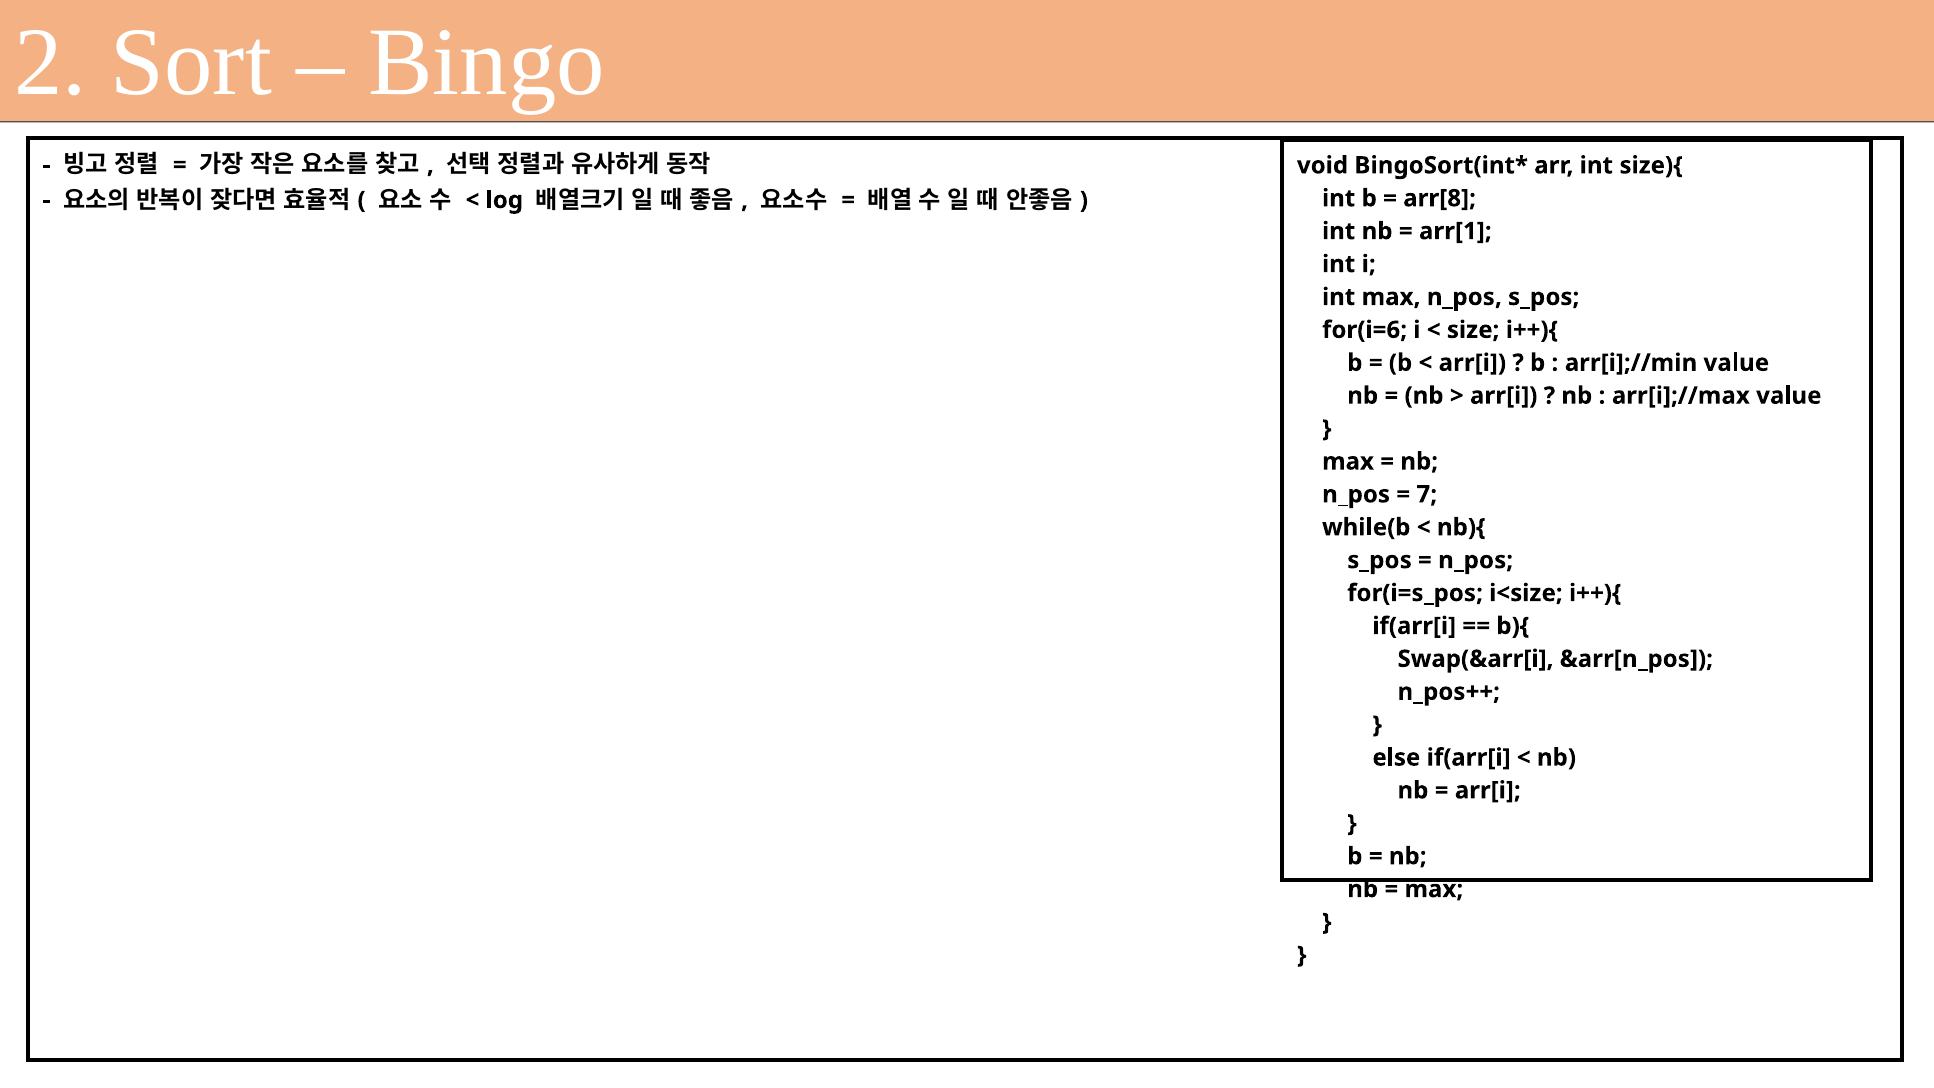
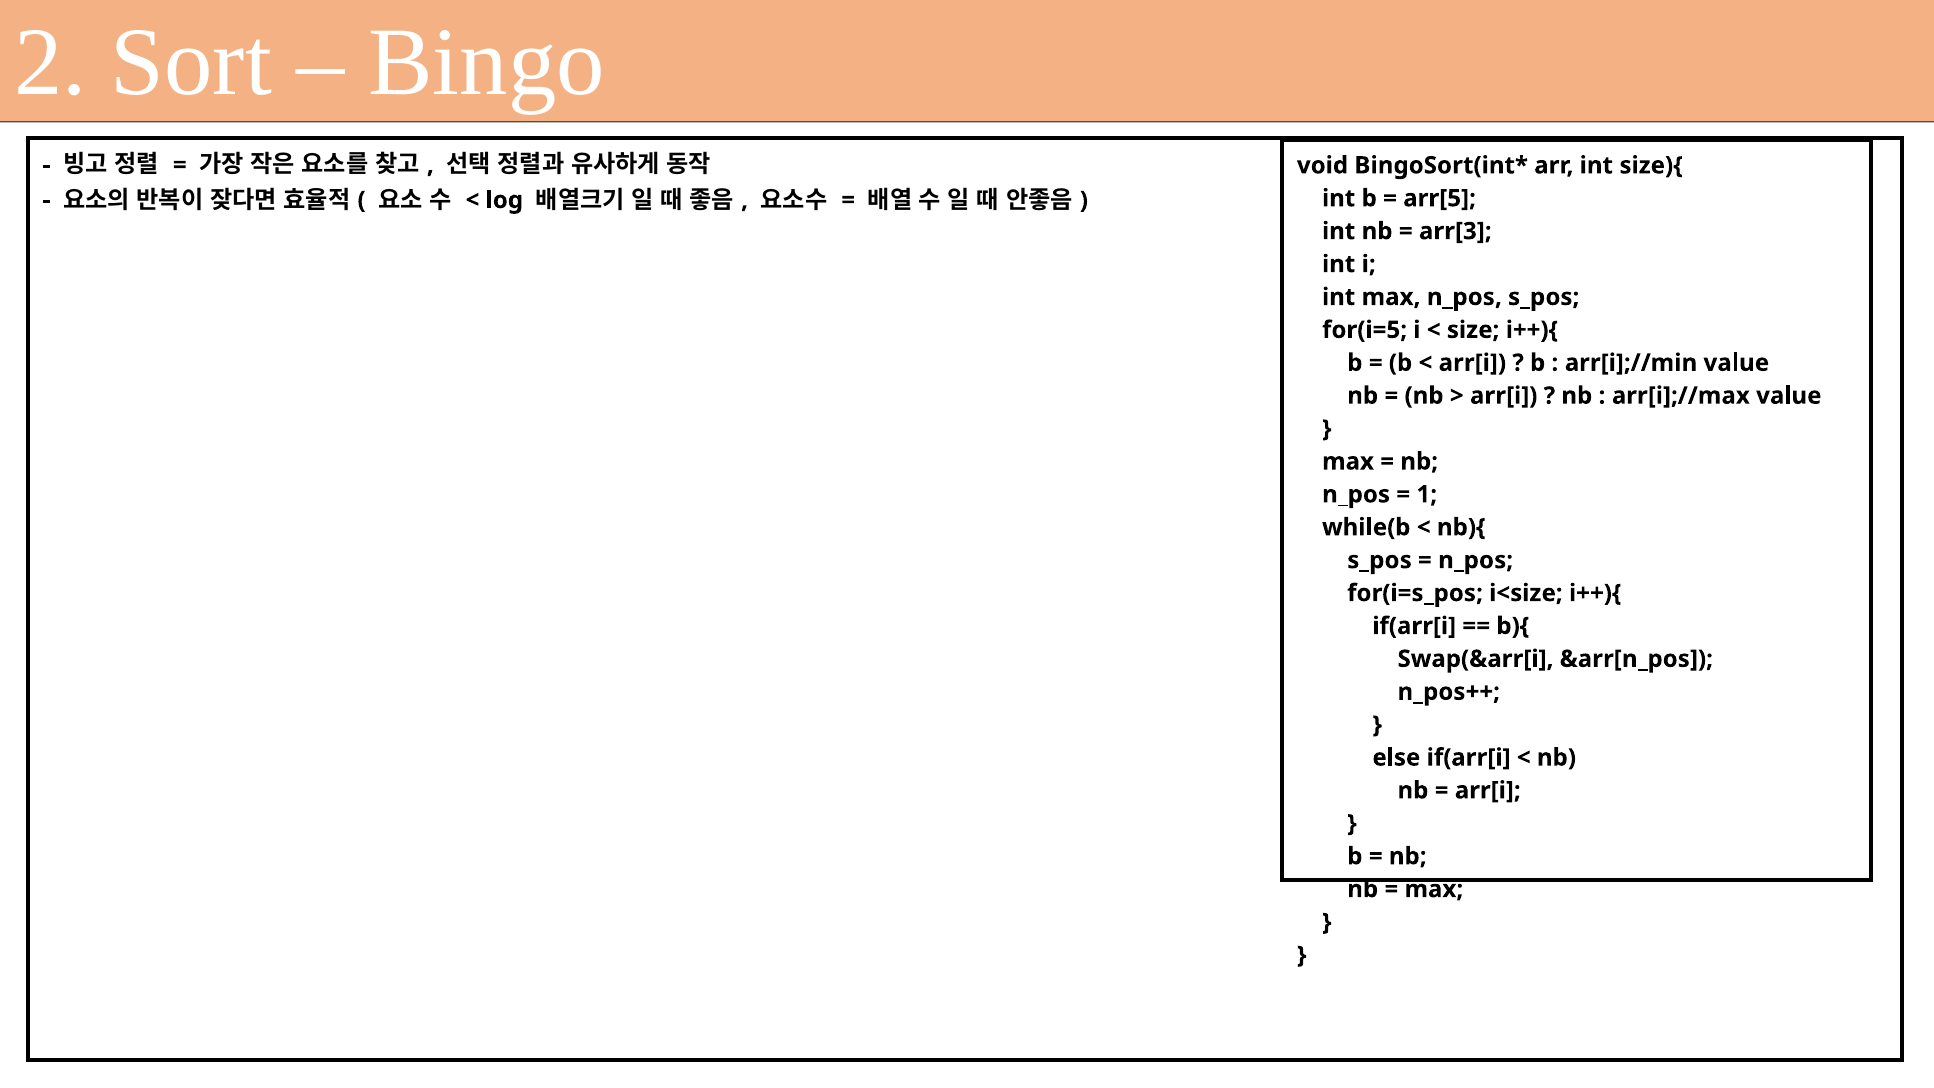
arr[8: arr[8 -> arr[5
arr[1: arr[1 -> arr[3
for(i=6: for(i=6 -> for(i=5
7: 7 -> 1
